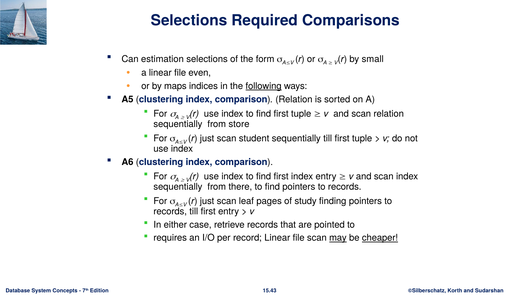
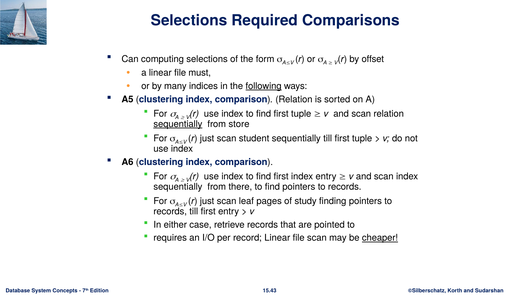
estimation: estimation -> computing
small: small -> offset
even: even -> must
maps: maps -> many
sequentially at (178, 124) underline: none -> present
may underline: present -> none
